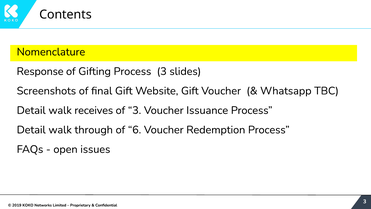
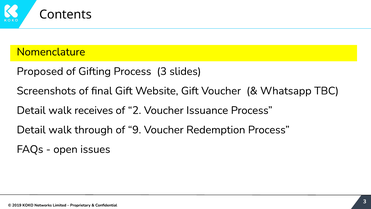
Response: Response -> Proposed
of 3: 3 -> 2
6: 6 -> 9
